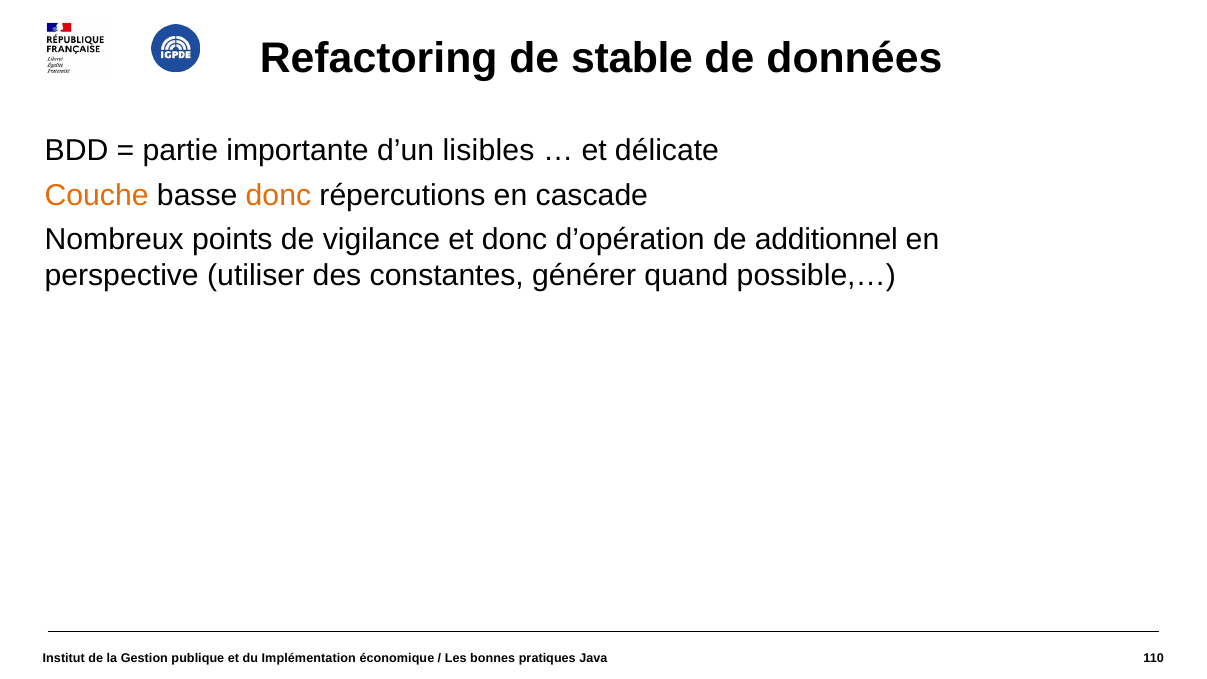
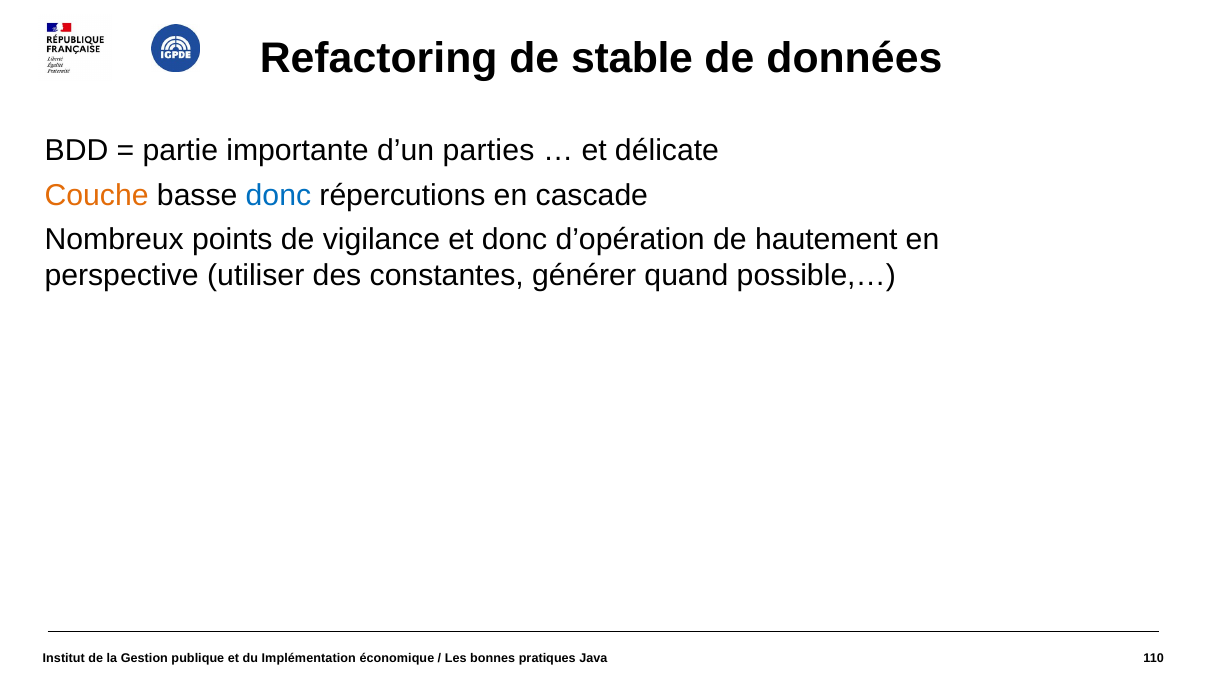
lisibles: lisibles -> parties
donc at (278, 195) colour: orange -> blue
additionnel: additionnel -> hautement
